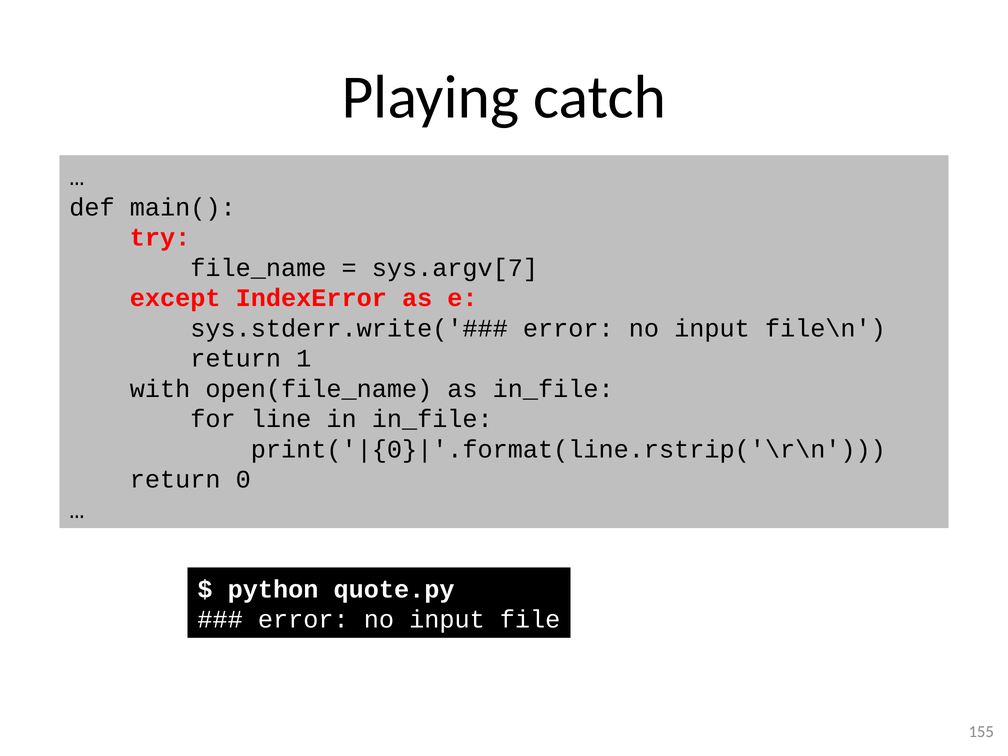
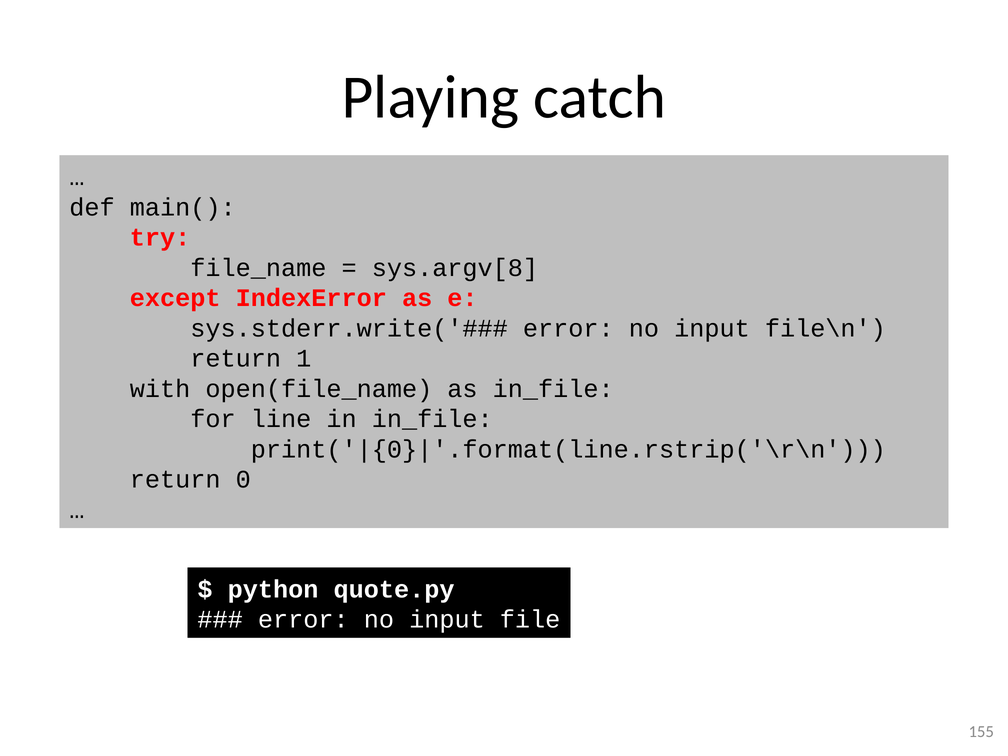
sys.argv[7: sys.argv[7 -> sys.argv[8
